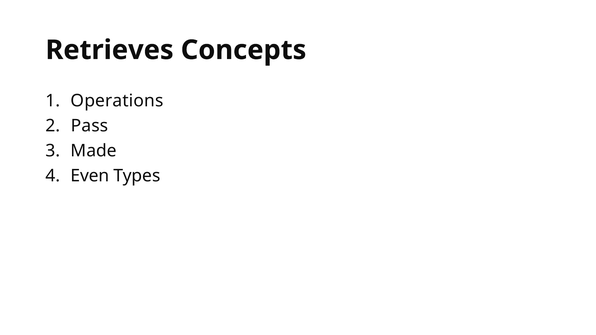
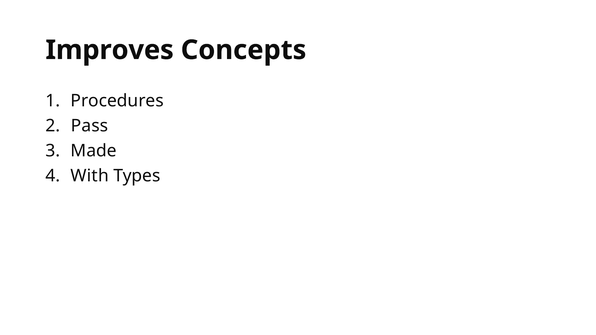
Retrieves: Retrieves -> Improves
Operations: Operations -> Procedures
Even: Even -> With
